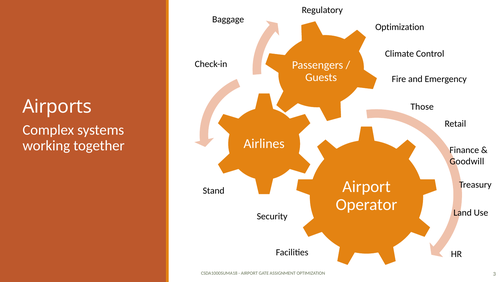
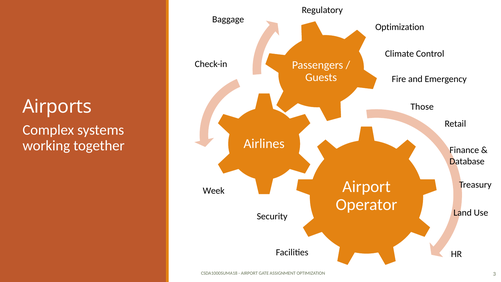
Goodwill: Goodwill -> Database
Stand: Stand -> Week
